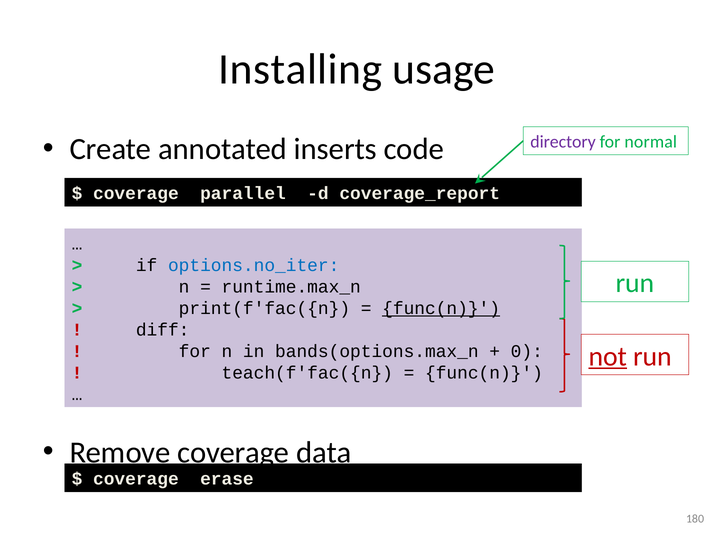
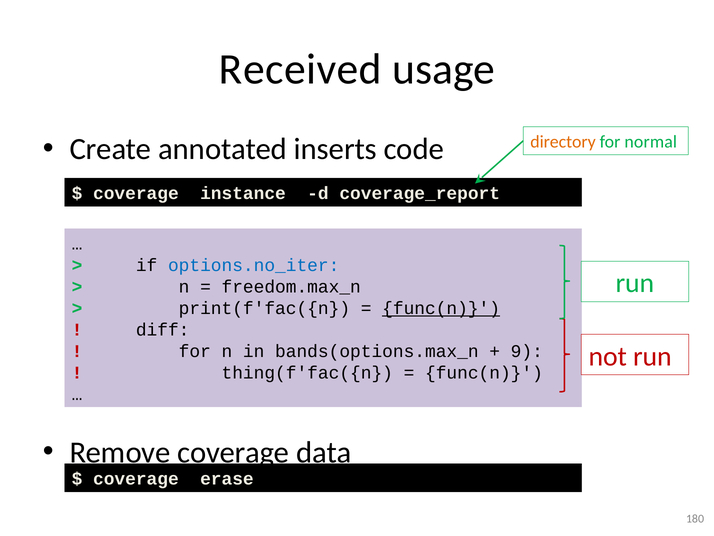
Installing: Installing -> Received
directory colour: purple -> orange
parallel: parallel -> instance
runtime.max_n: runtime.max_n -> freedom.max_n
0: 0 -> 9
not underline: present -> none
teach(f'fac({n: teach(f'fac({n -> thing(f'fac({n
